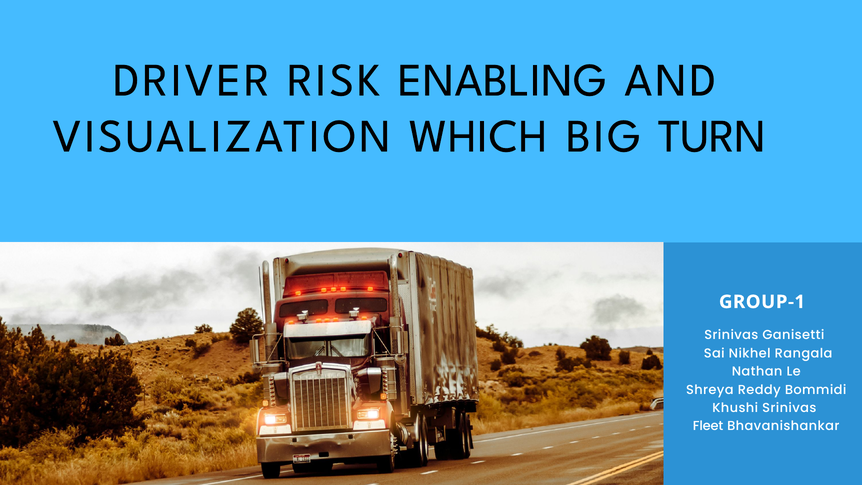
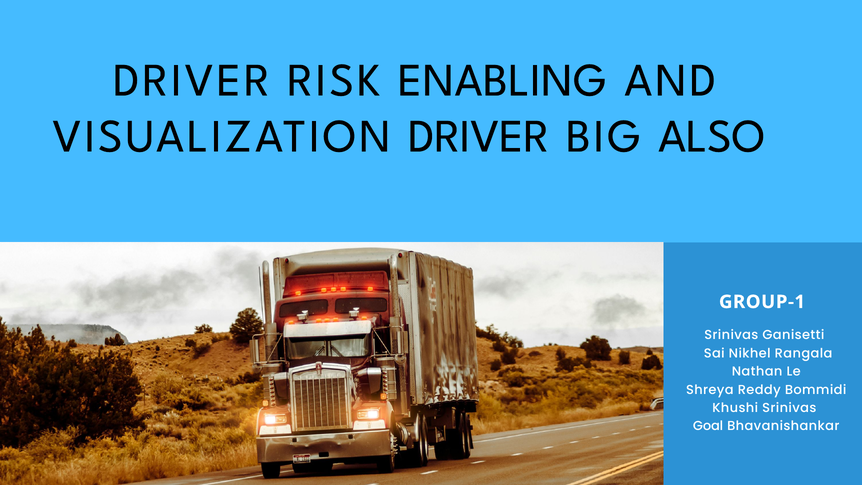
VISUALIZATION WHICH: WHICH -> DRIVER
TURN: TURN -> ALSO
Fleet: Fleet -> Goal
